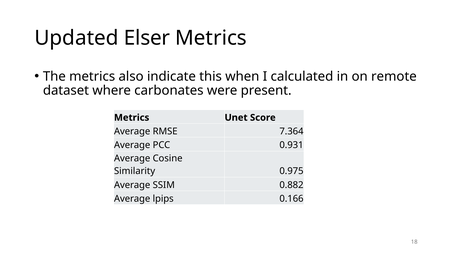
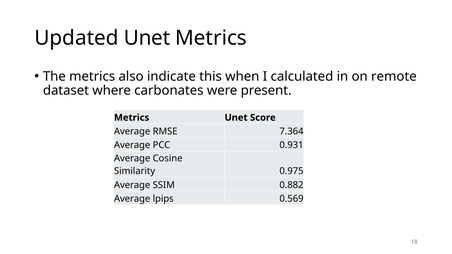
Updated Elser: Elser -> Unet
0.166: 0.166 -> 0.569
